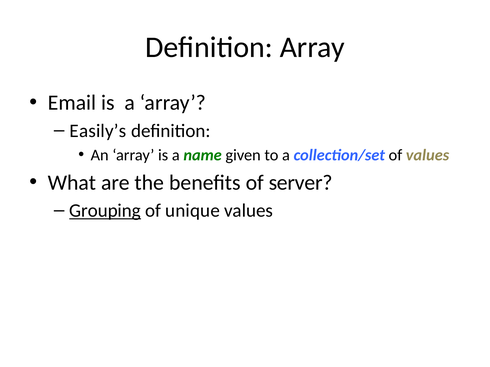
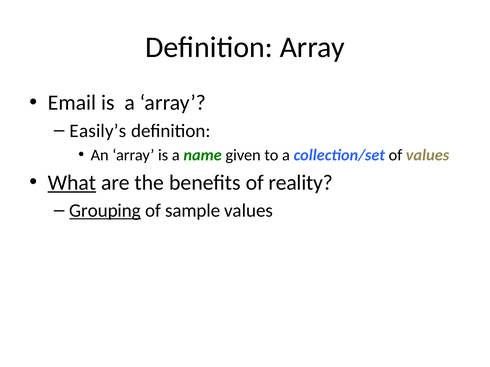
What underline: none -> present
server: server -> reality
unique: unique -> sample
